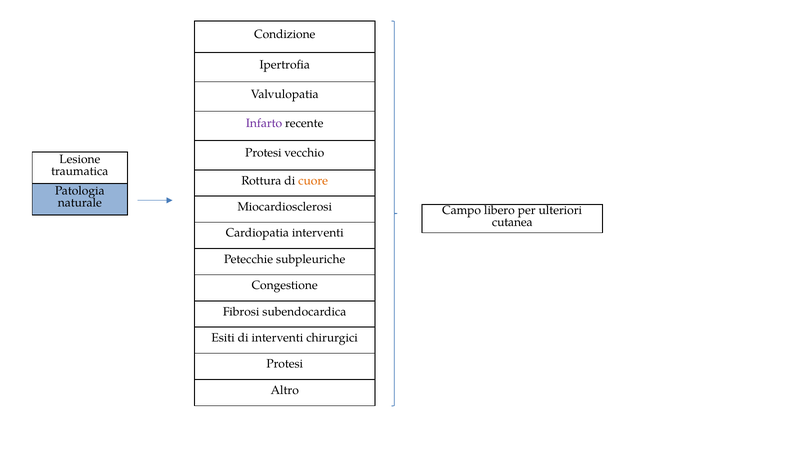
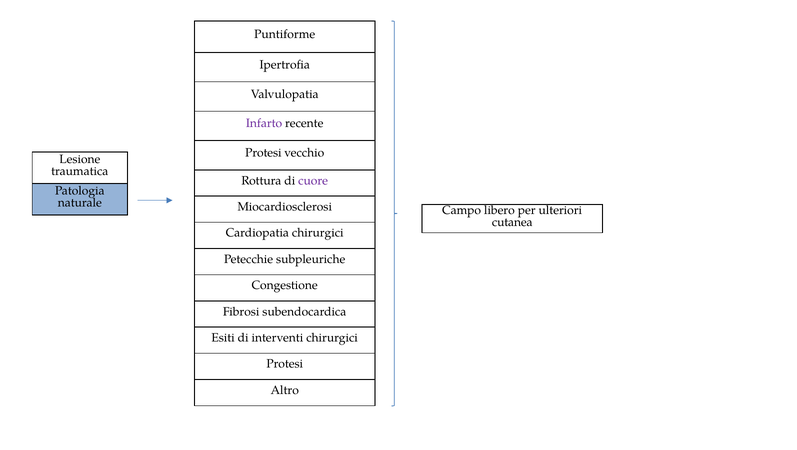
Condizione: Condizione -> Puntiforme
cuore colour: orange -> purple
Cardiopatia interventi: interventi -> chirurgici
